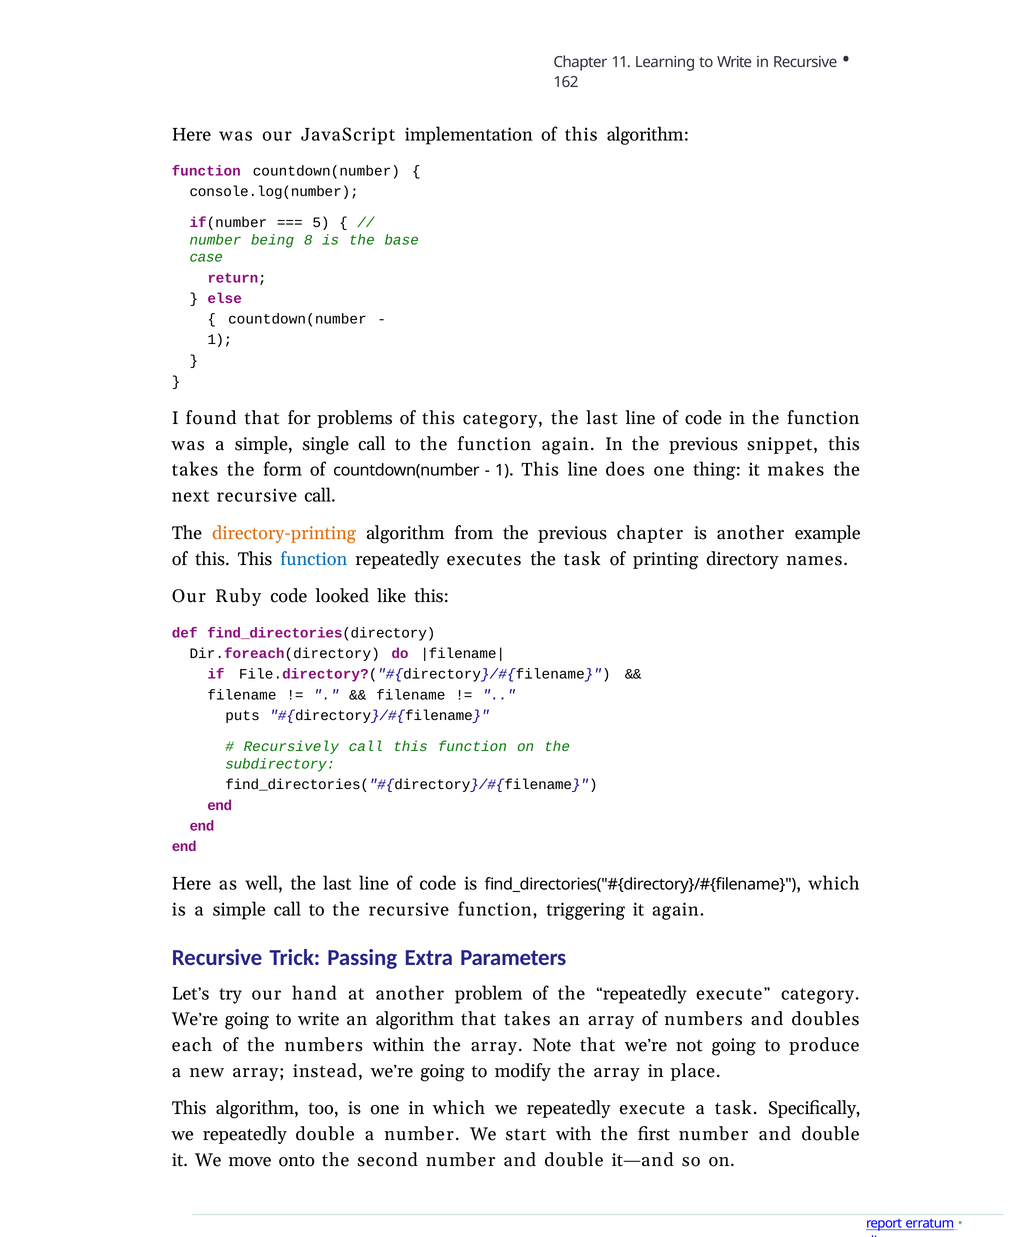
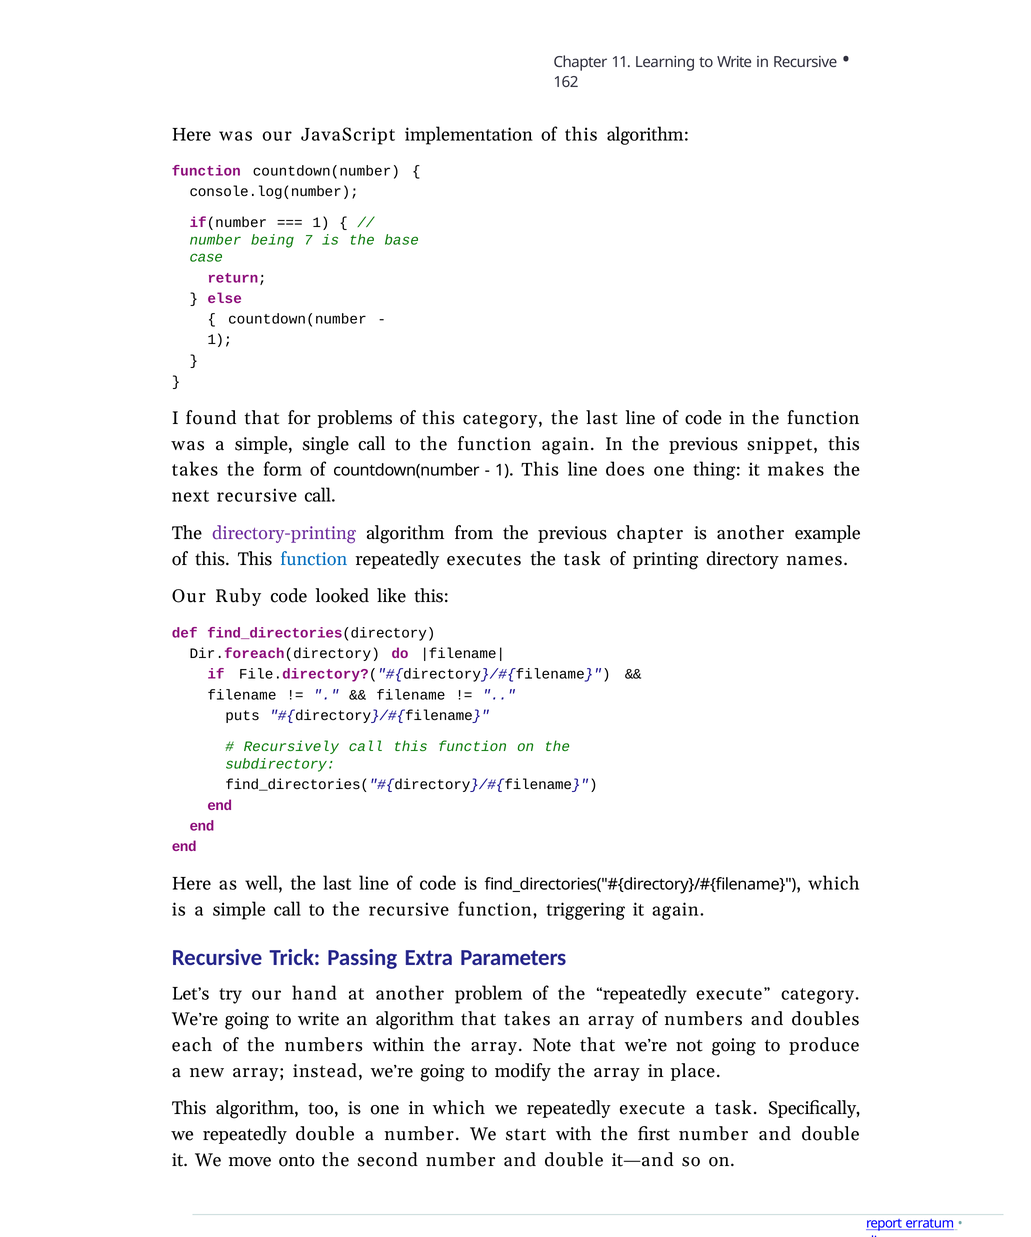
5 at (321, 223): 5 -> 1
8: 8 -> 7
directory-printing colour: orange -> purple
